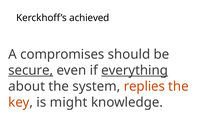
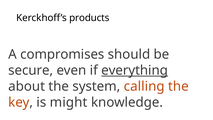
achieved: achieved -> products
secure underline: present -> none
replies: replies -> calling
